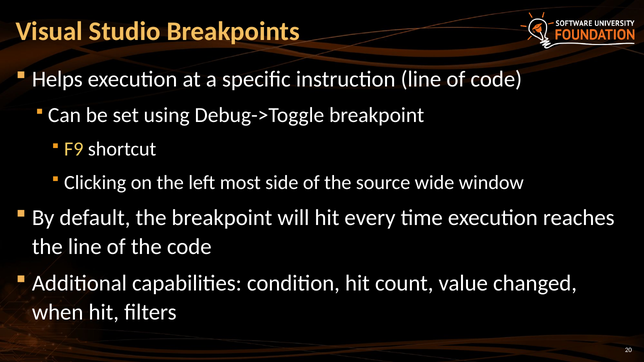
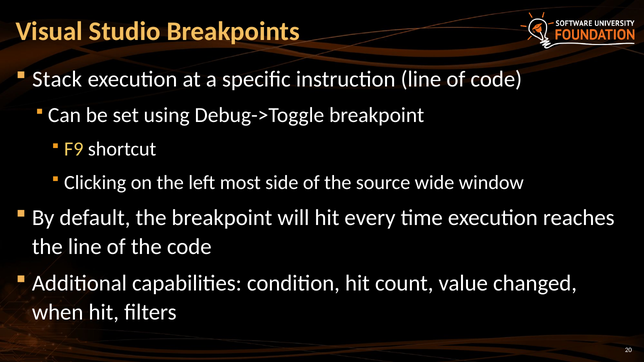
Helps: Helps -> Stack
